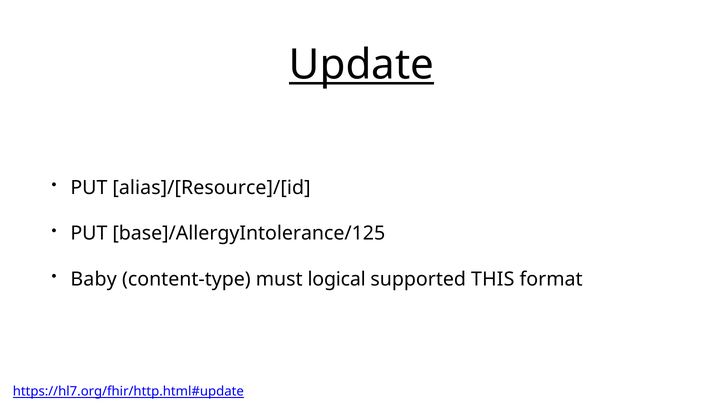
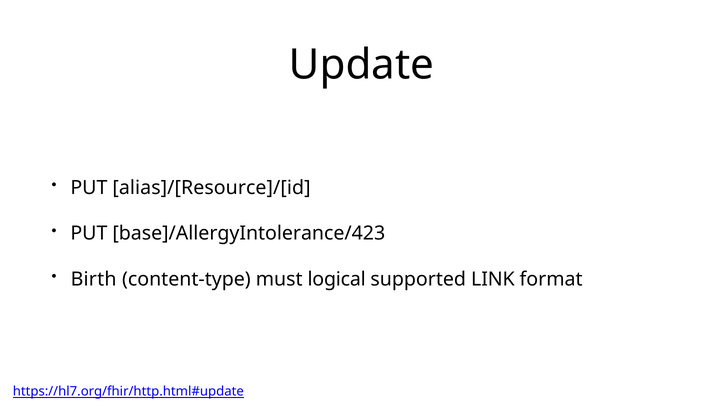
Update underline: present -> none
base]/AllergyIntolerance/125: base]/AllergyIntolerance/125 -> base]/AllergyIntolerance/423
Baby: Baby -> Birth
THIS: THIS -> LINK
